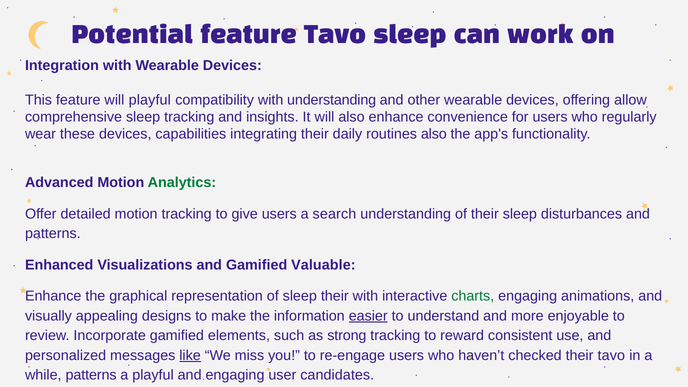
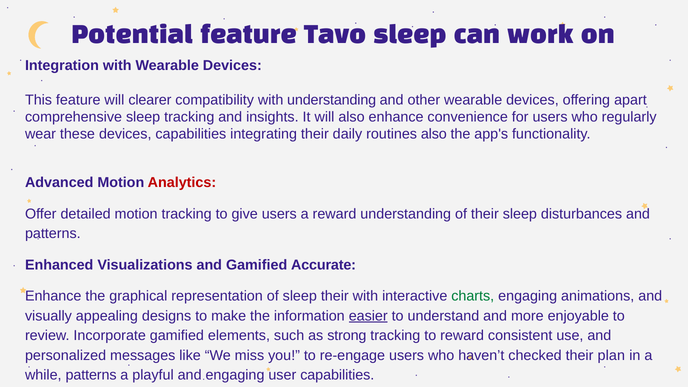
will playful: playful -> clearer
allow: allow -> apart
Analytics colour: green -> red
a search: search -> reward
Valuable: Valuable -> Accurate
like underline: present -> none
their tavo: tavo -> plan
user candidates: candidates -> capabilities
